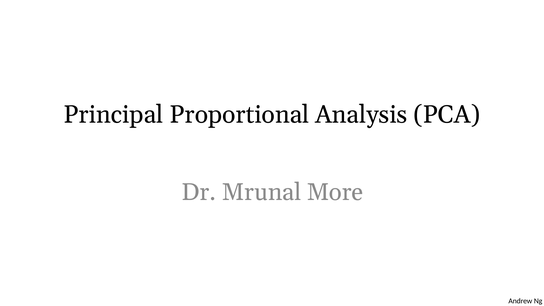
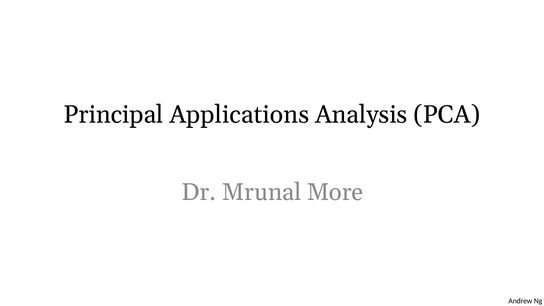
Proportional: Proportional -> Applications
